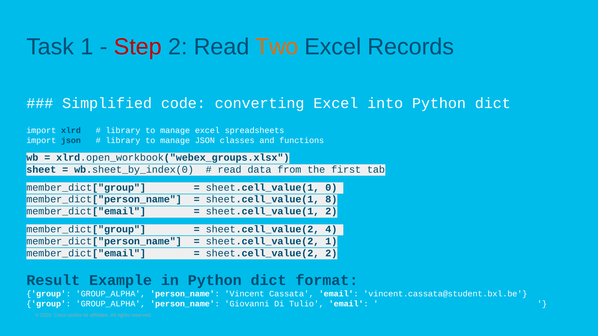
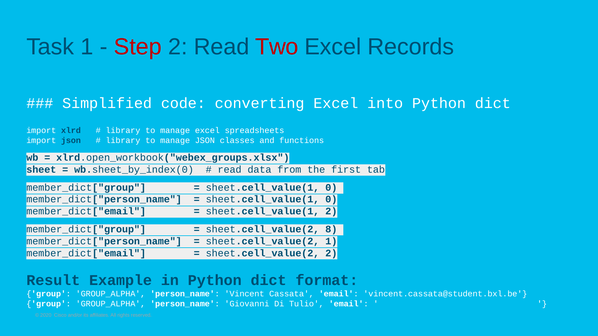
Two colour: orange -> red
8 at (331, 200): 8 -> 0
4: 4 -> 8
